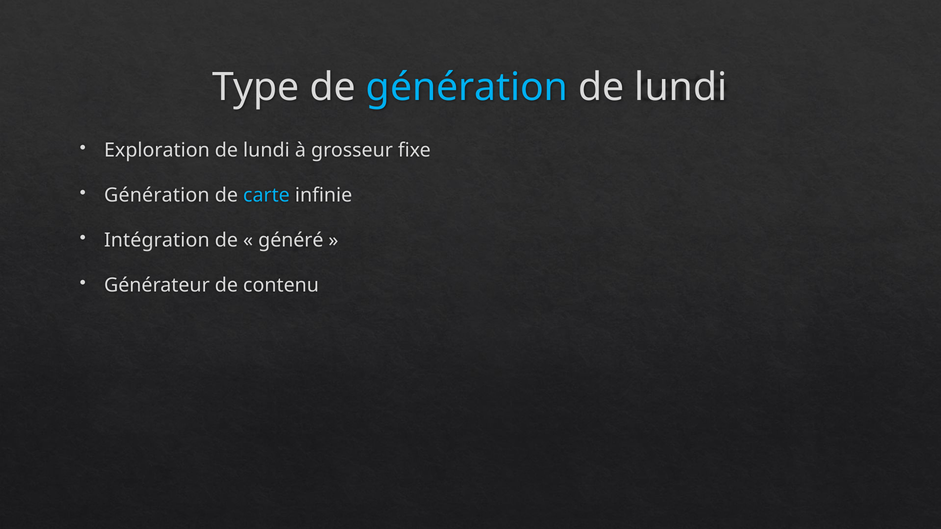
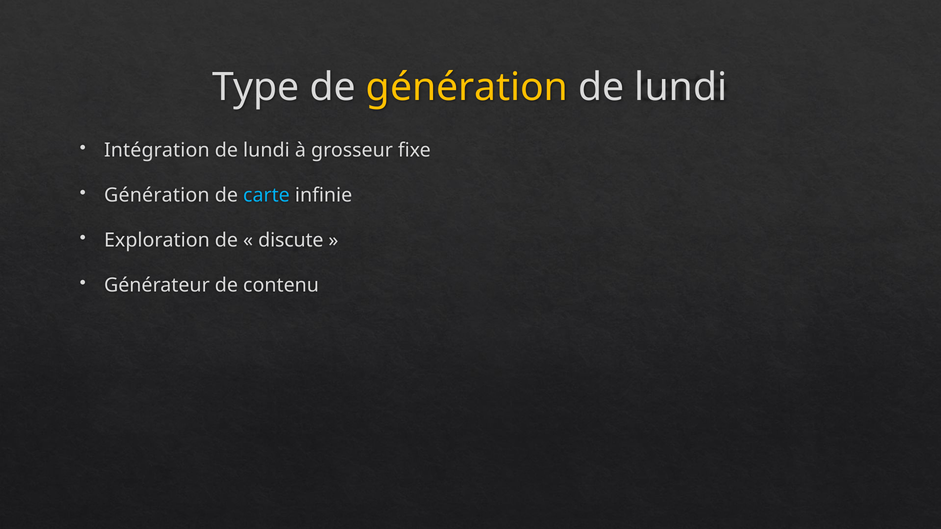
génération at (467, 87) colour: light blue -> yellow
Exploration: Exploration -> Intégration
Intégration: Intégration -> Exploration
généré: généré -> discute
